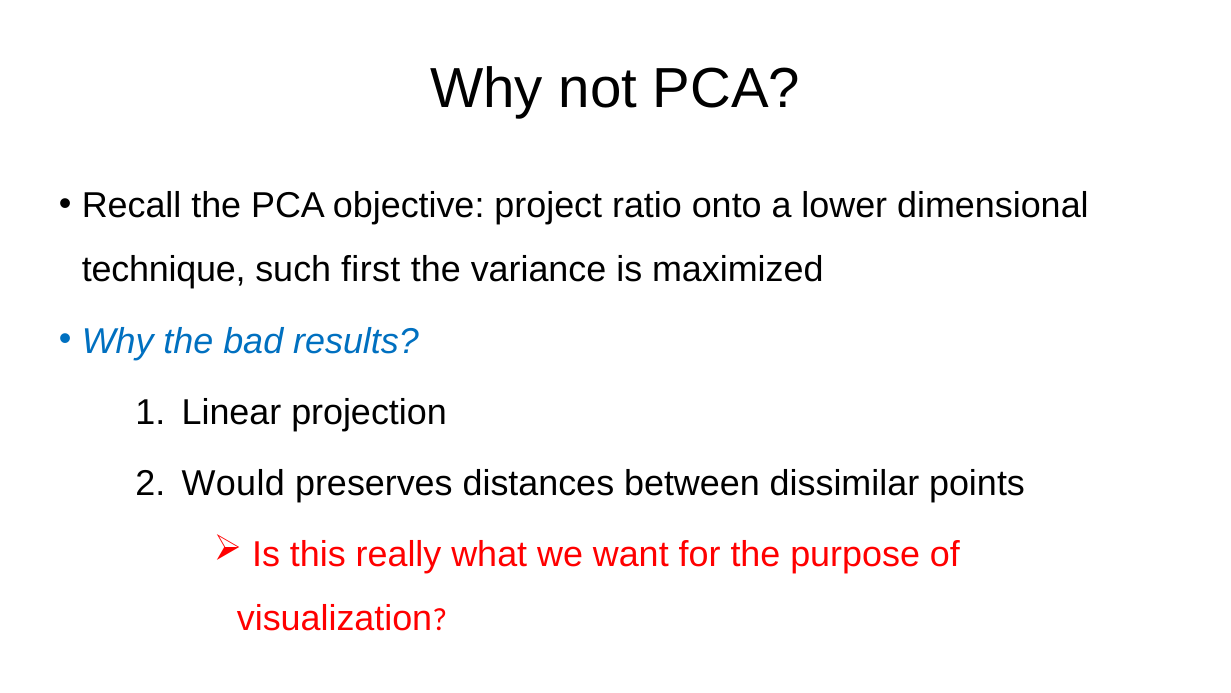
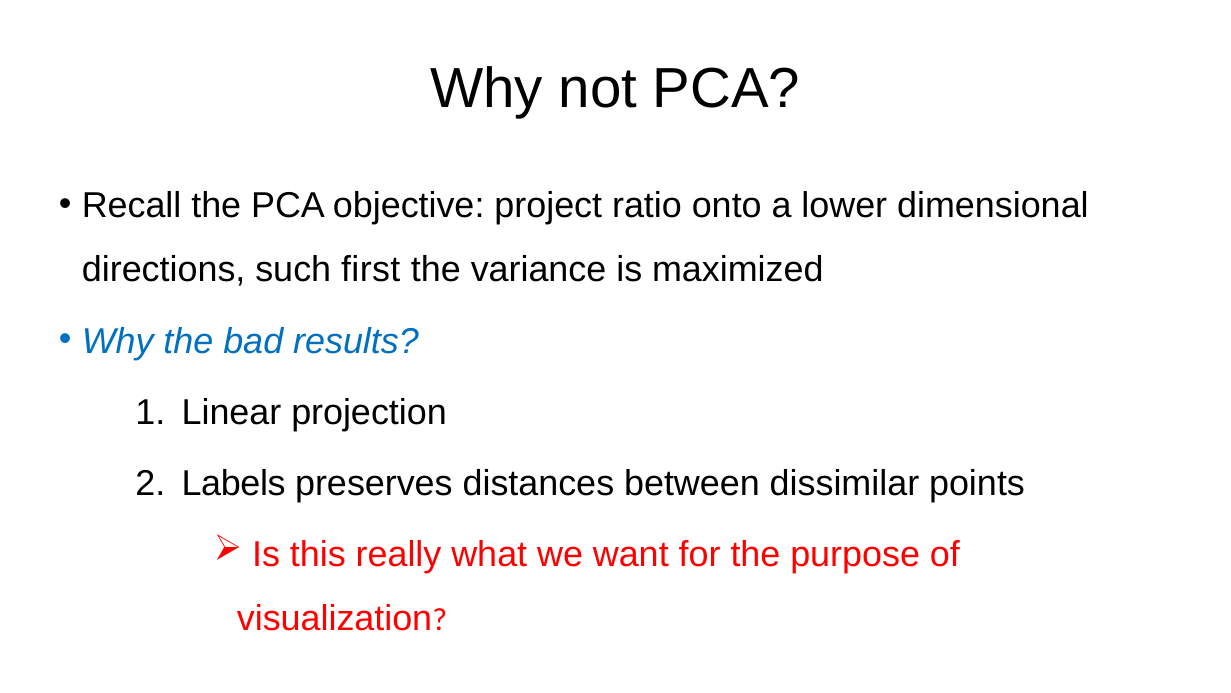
technique: technique -> directions
Would: Would -> Labels
